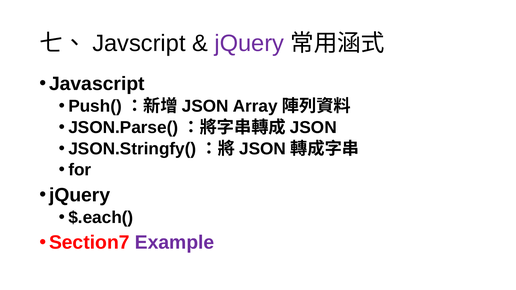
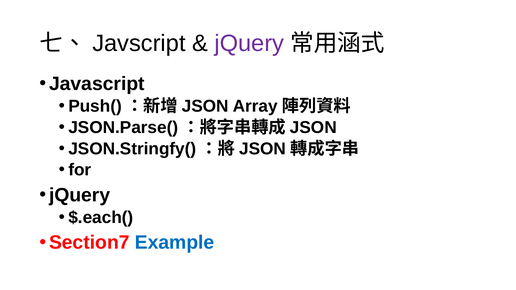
Example colour: purple -> blue
